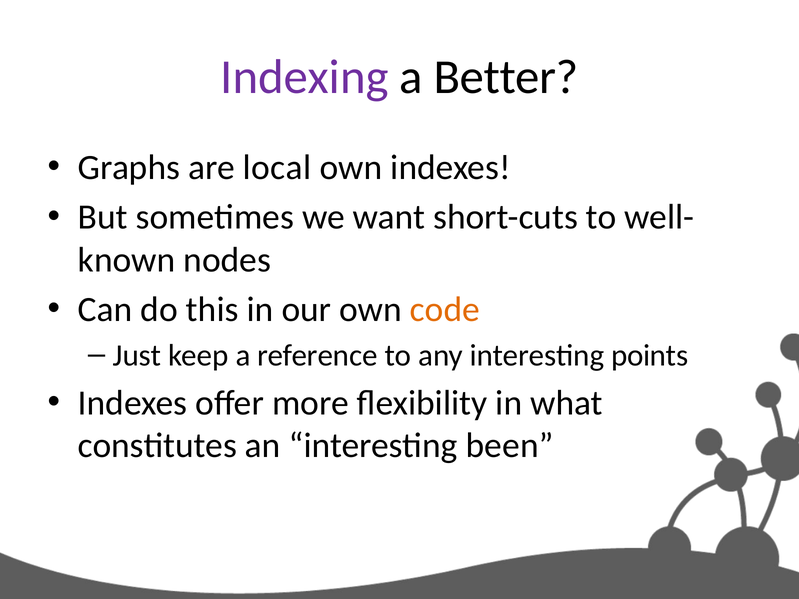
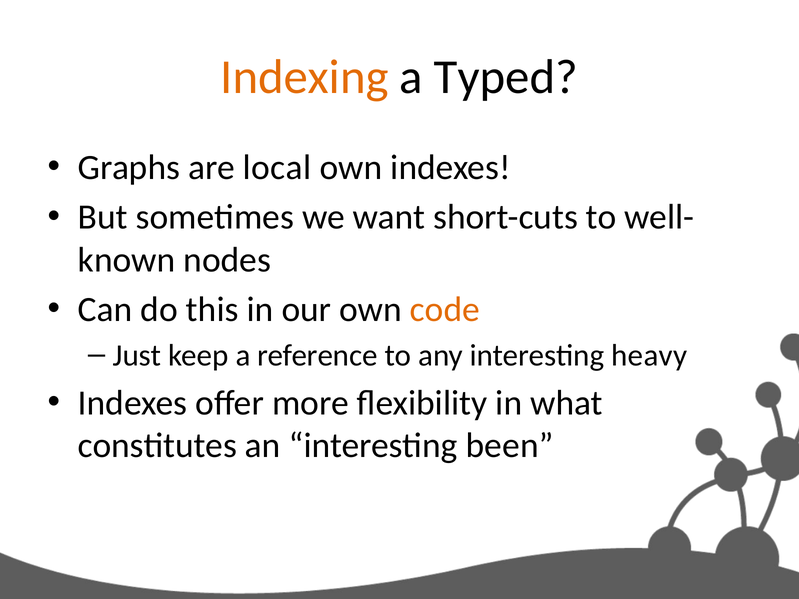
Indexing colour: purple -> orange
Better: Better -> Typed
points: points -> heavy
